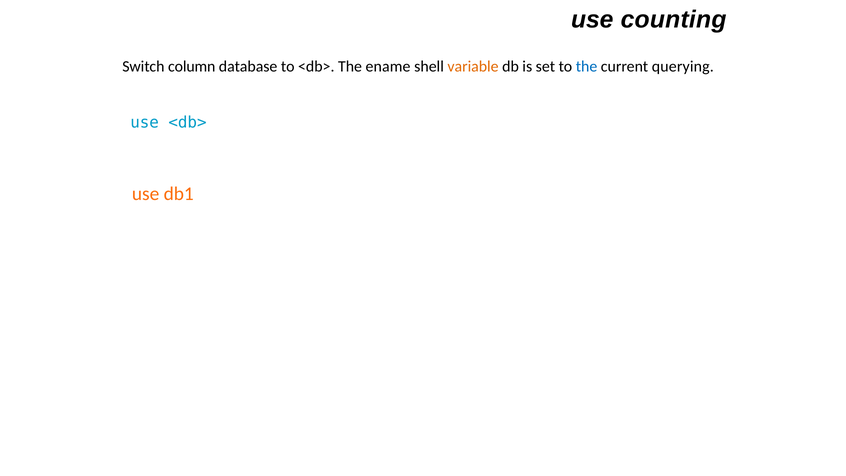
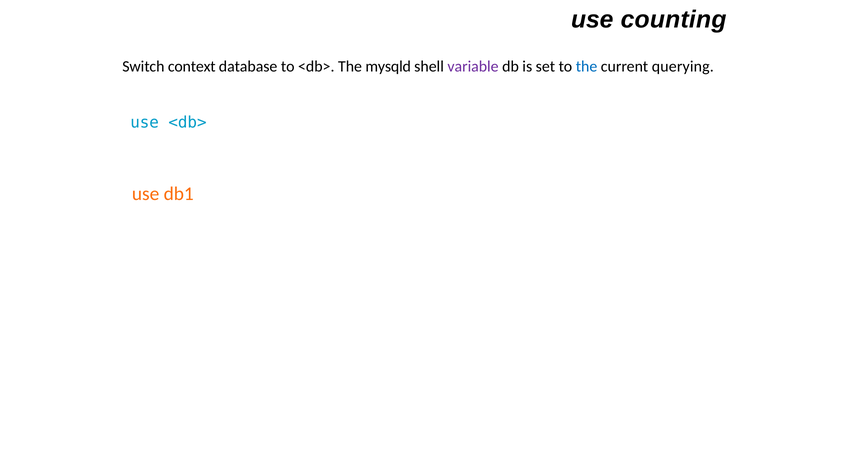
column: column -> context
ename: ename -> mysqld
variable colour: orange -> purple
